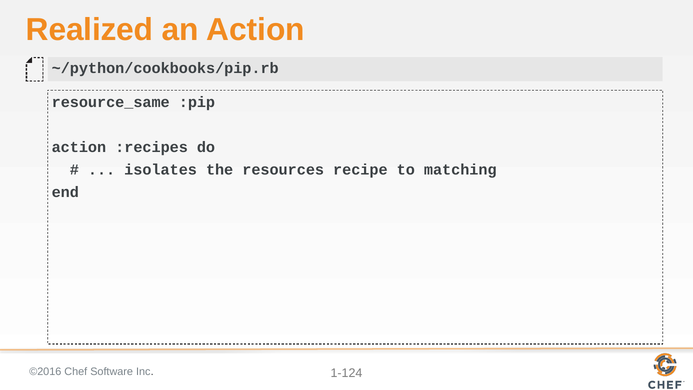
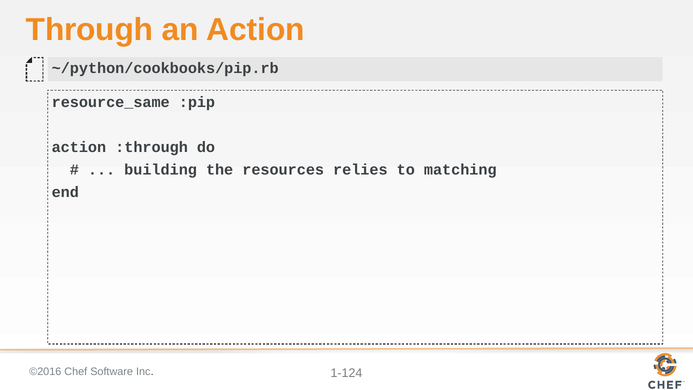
Realized: Realized -> Through
:recipes: :recipes -> :through
isolates: isolates -> building
recipe: recipe -> relies
